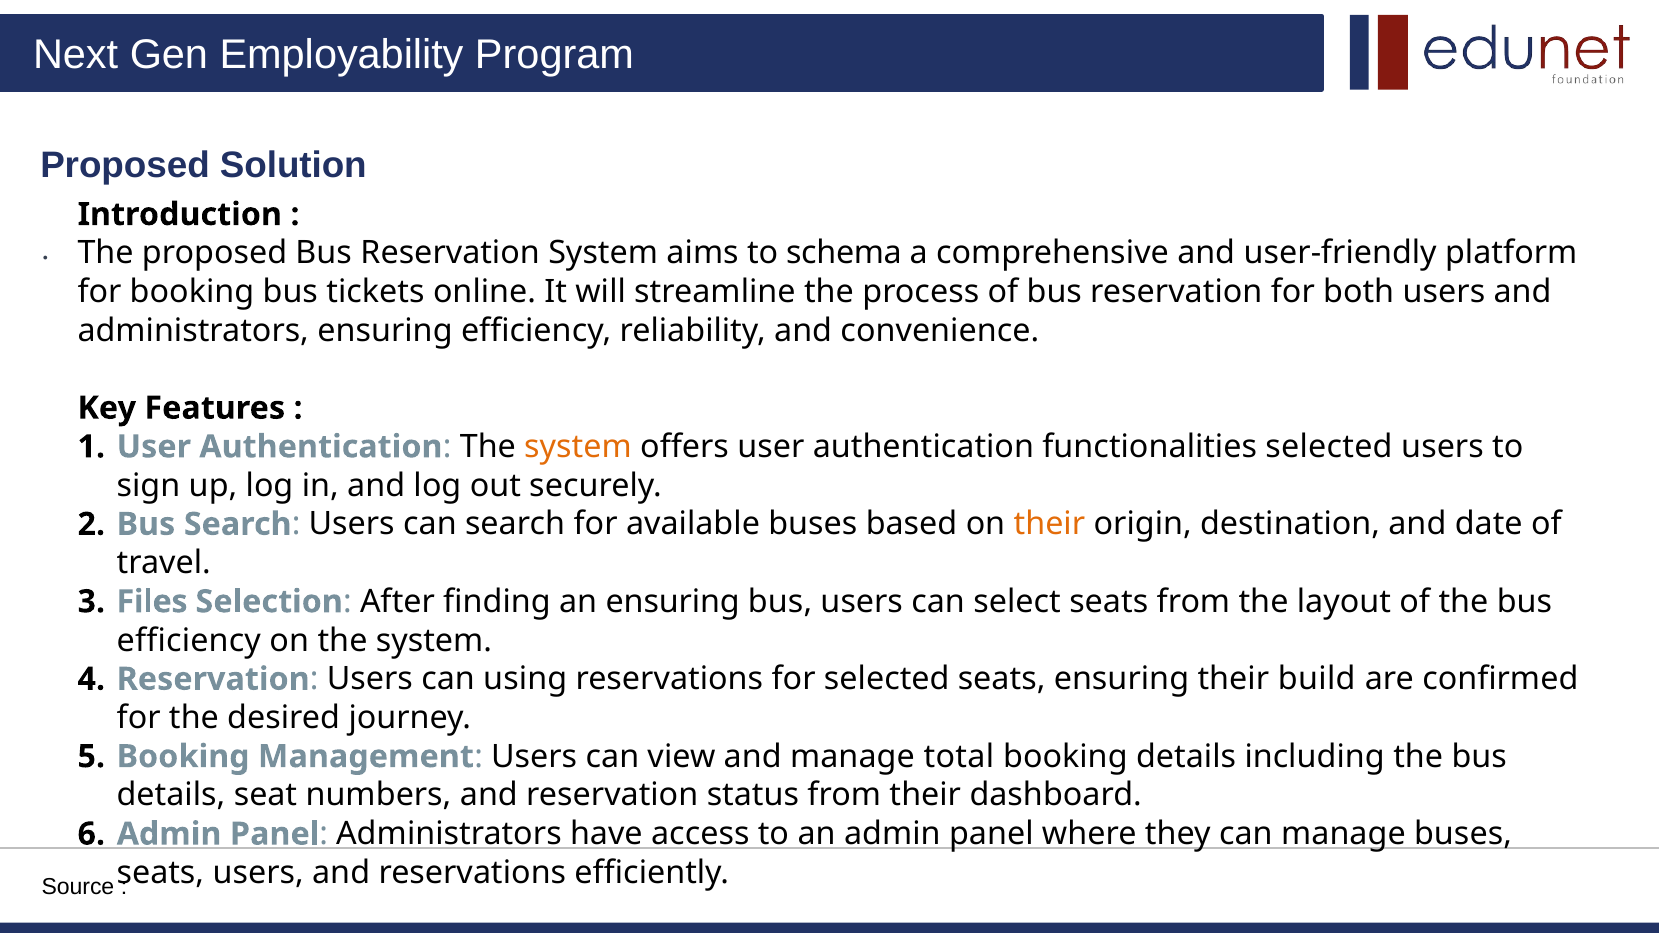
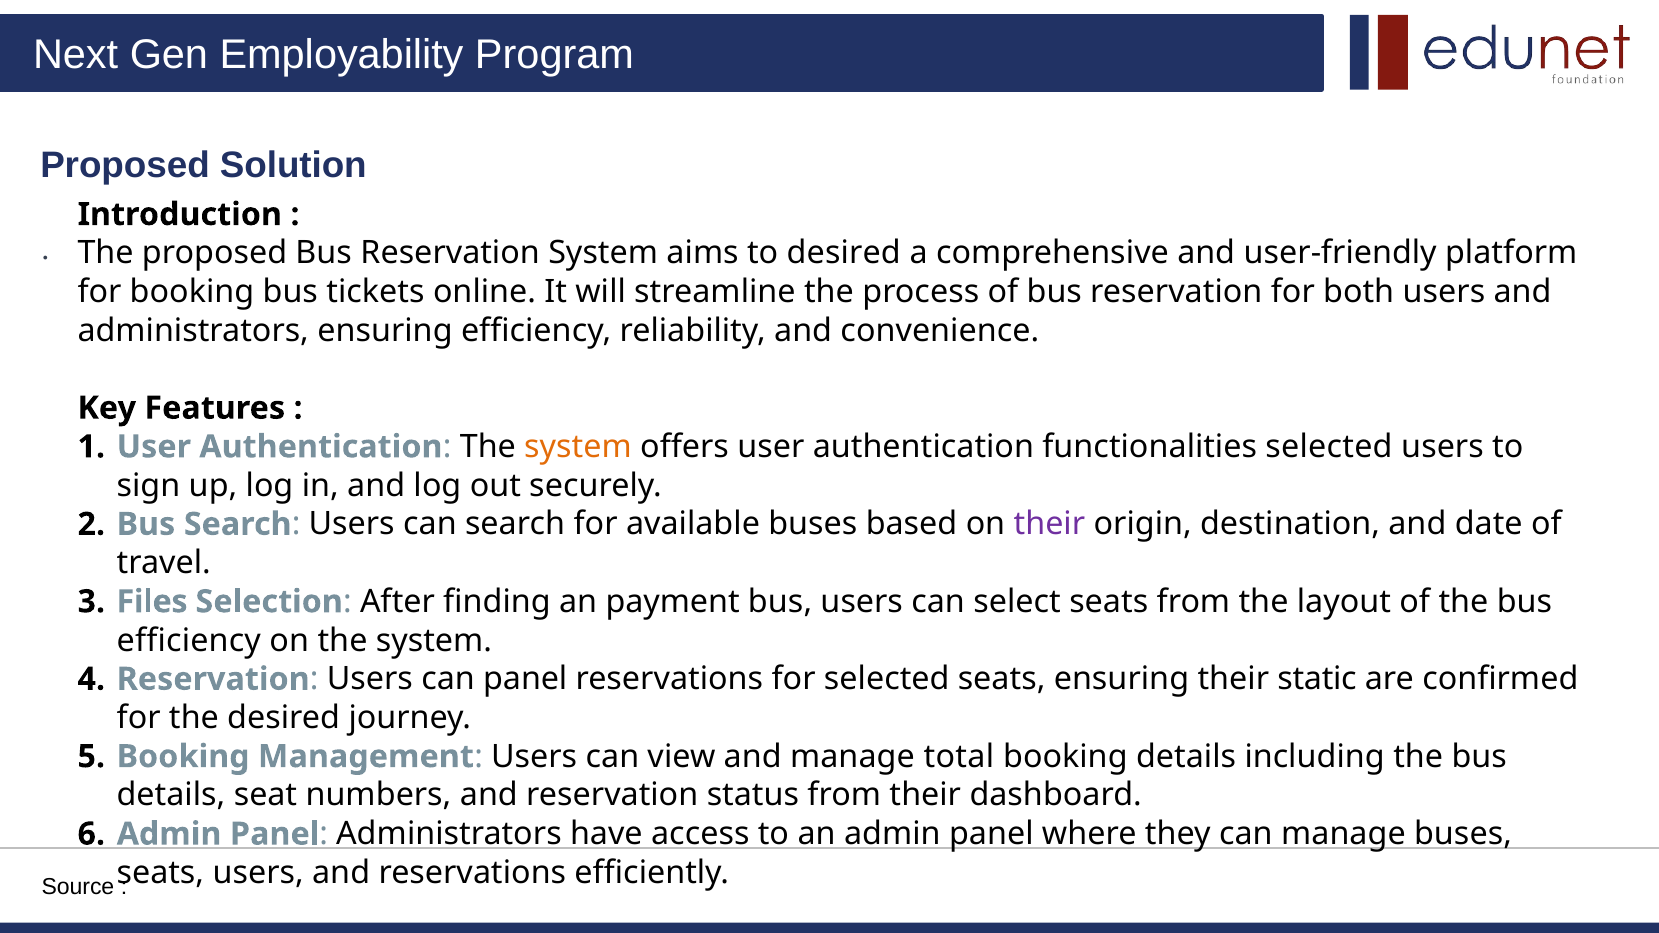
to schema: schema -> desired
their at (1049, 524) colour: orange -> purple
an ensuring: ensuring -> payment
can using: using -> panel
build: build -> static
